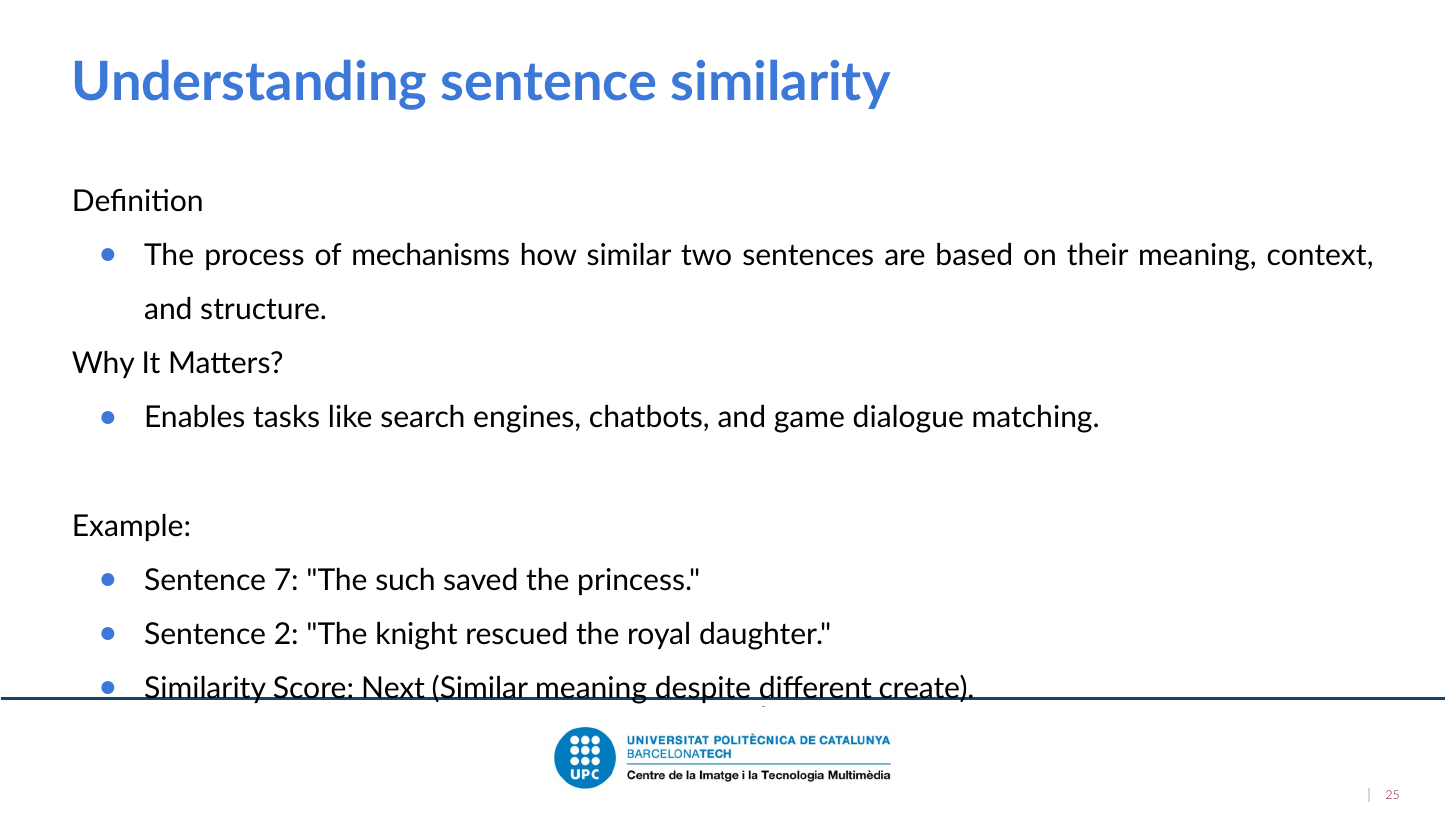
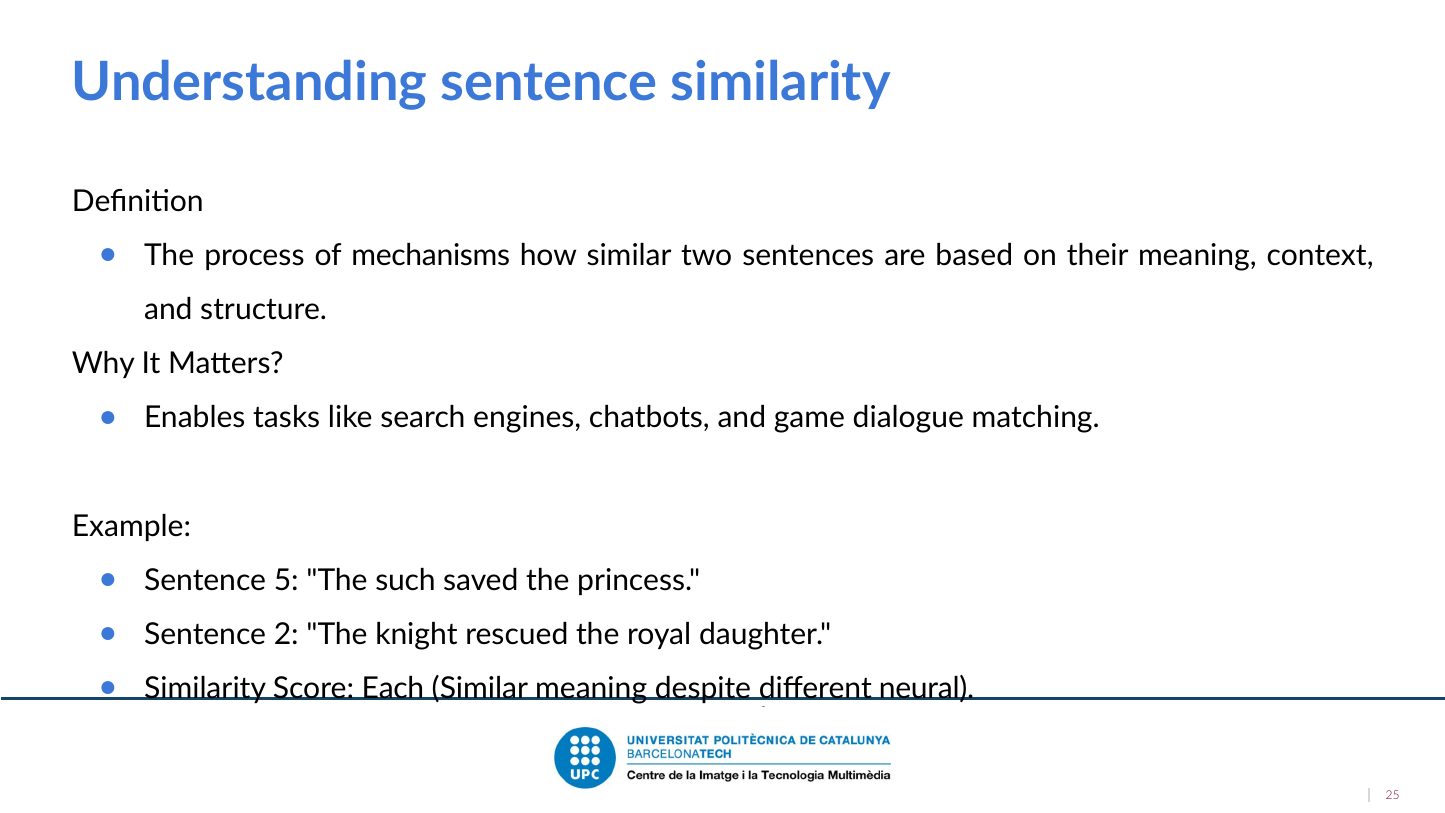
7: 7 -> 5
Next: Next -> Each
create: create -> neural
